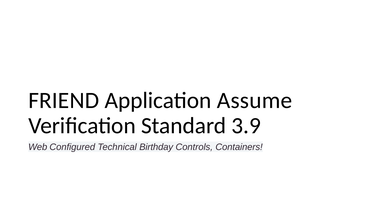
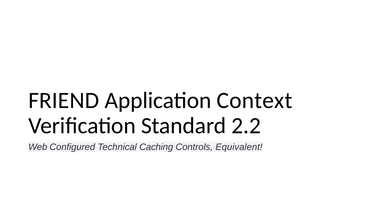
Assume: Assume -> Context
3.9: 3.9 -> 2.2
Birthday: Birthday -> Caching
Containers: Containers -> Equivalent
